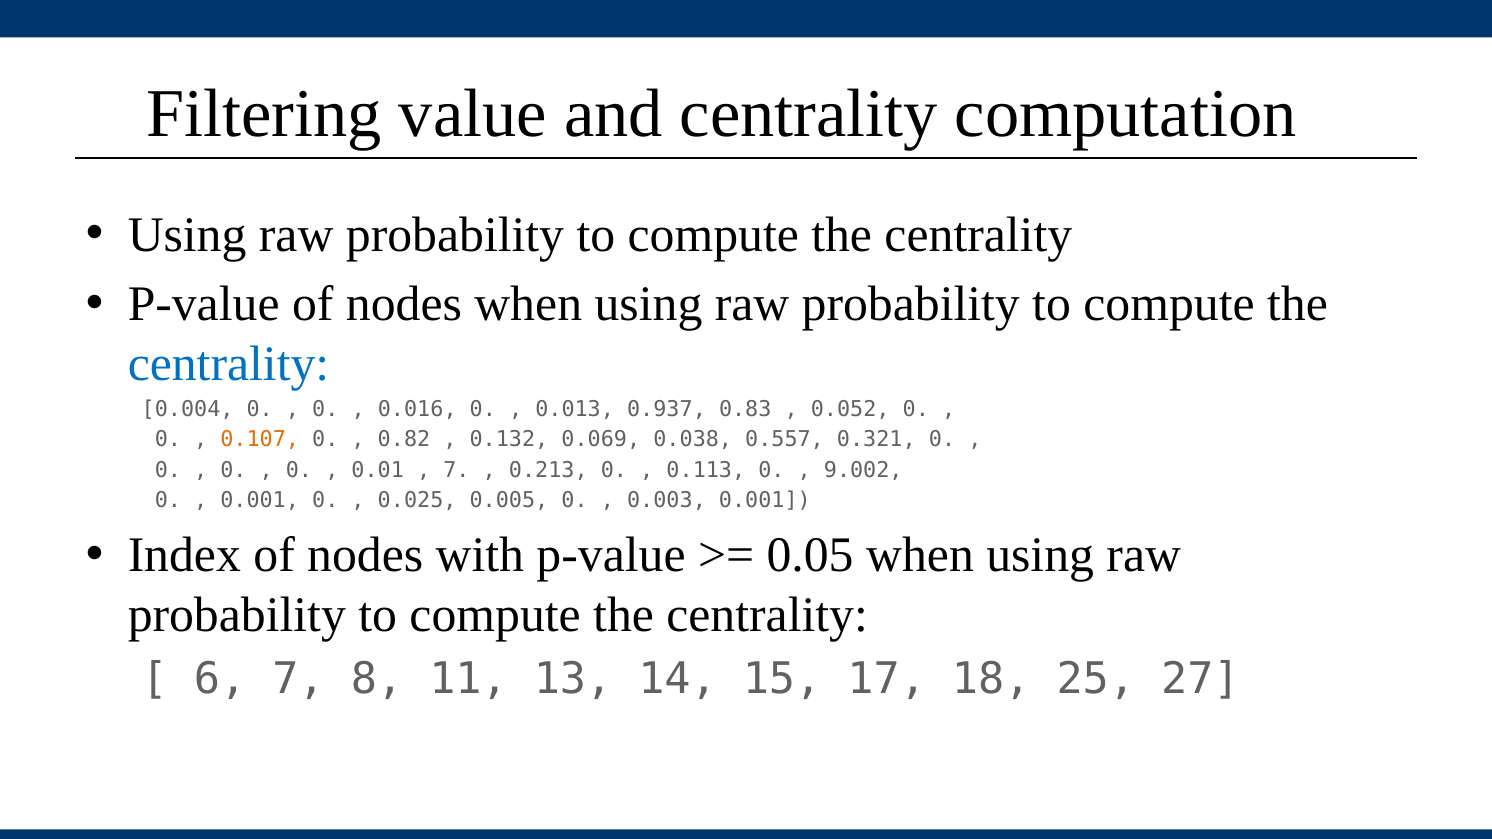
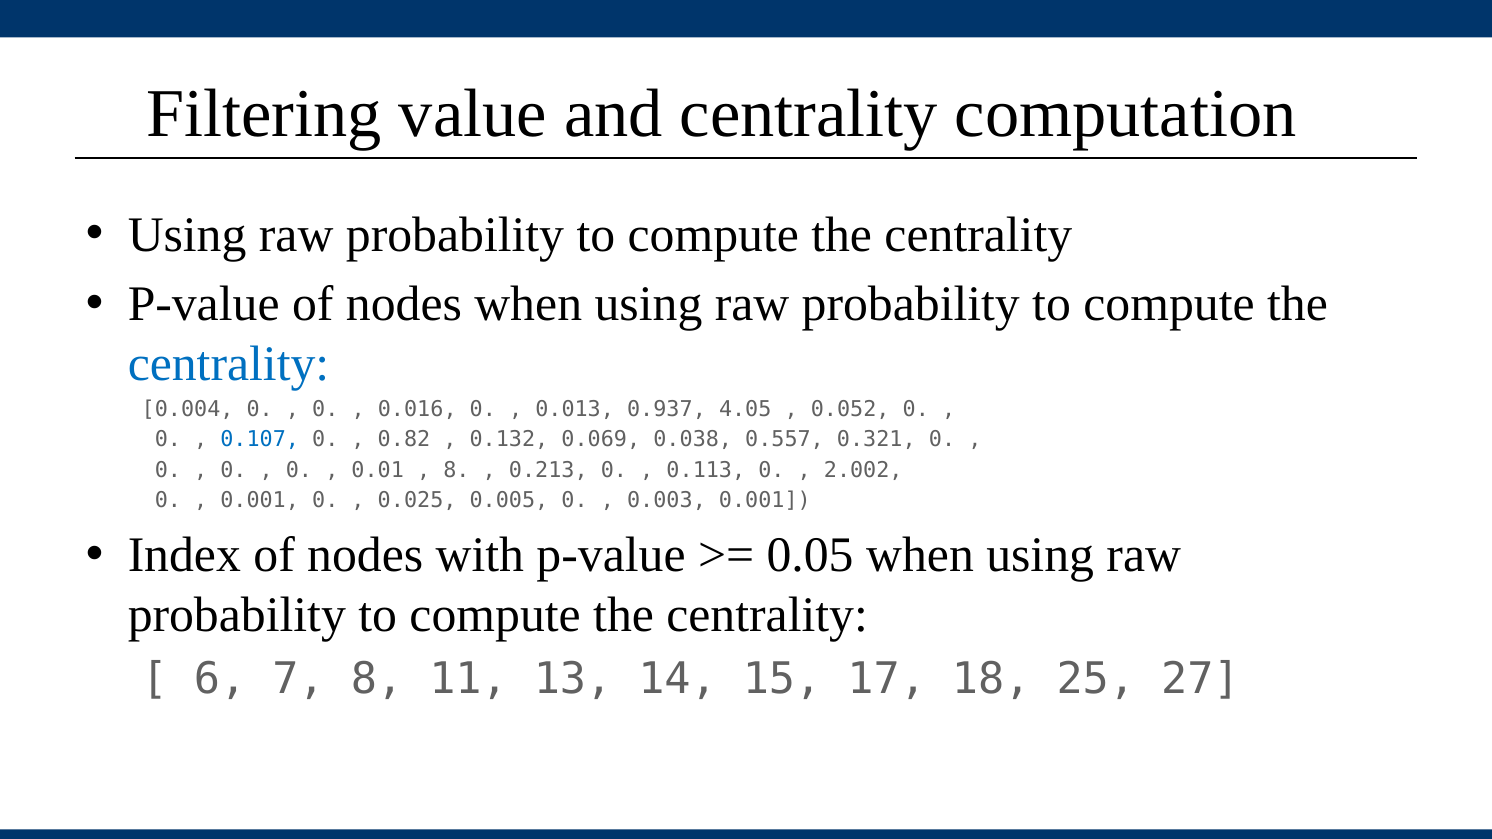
0.83: 0.83 -> 4.05
0.107 colour: orange -> blue
7 at (456, 470): 7 -> 8
9.002: 9.002 -> 2.002
